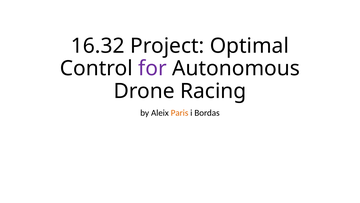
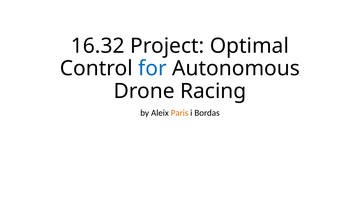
for colour: purple -> blue
